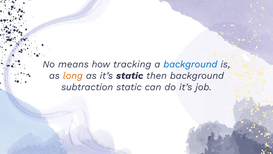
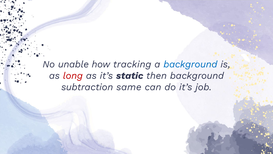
means: means -> unable
long colour: orange -> red
subtraction static: static -> same
